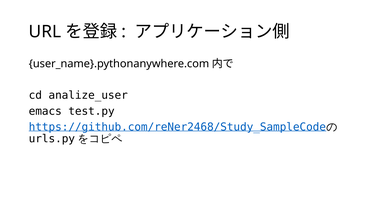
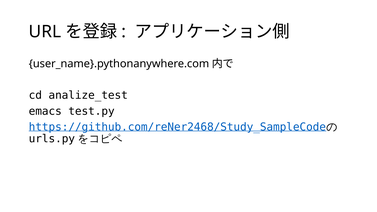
analize_user: analize_user -> analize_test
